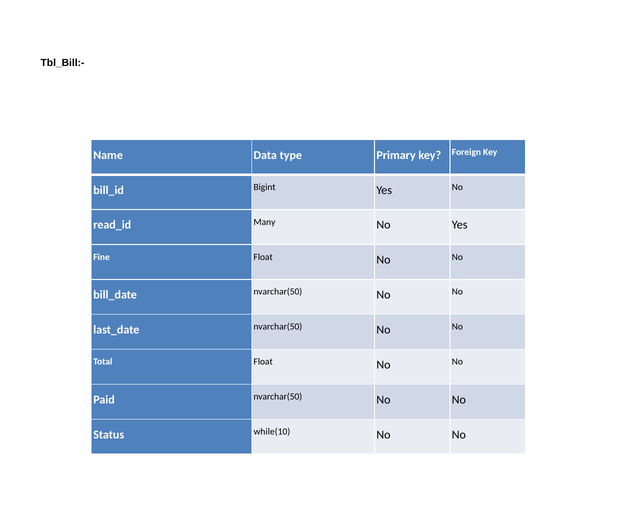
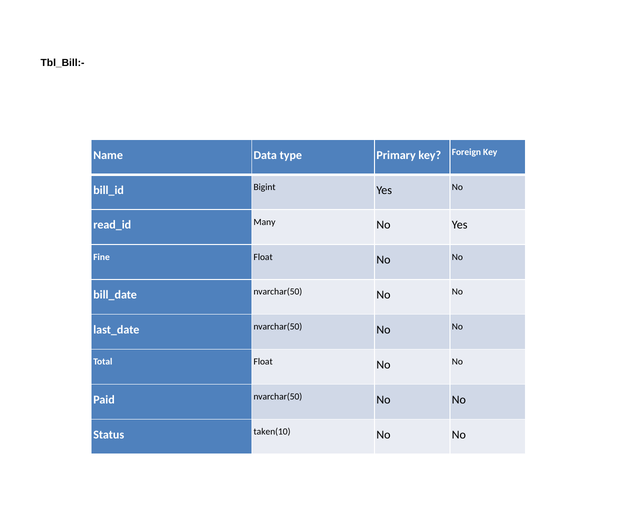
while(10: while(10 -> taken(10
